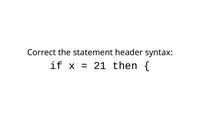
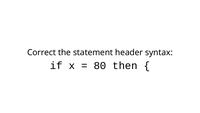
21: 21 -> 80
